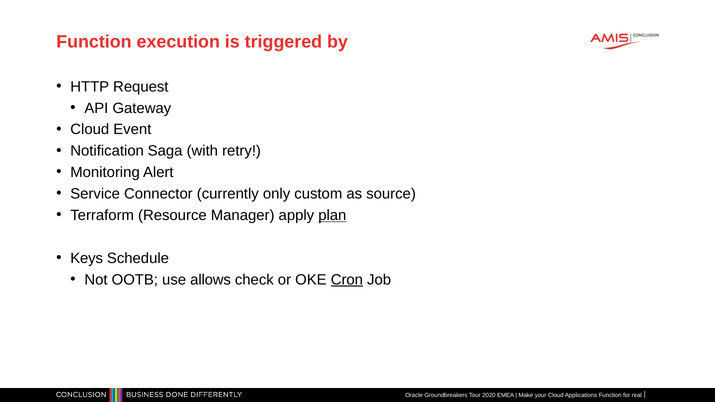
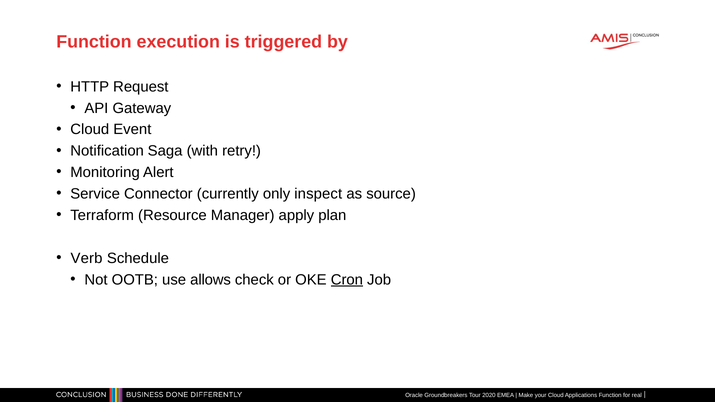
custom: custom -> inspect
plan underline: present -> none
Keys: Keys -> Verb
